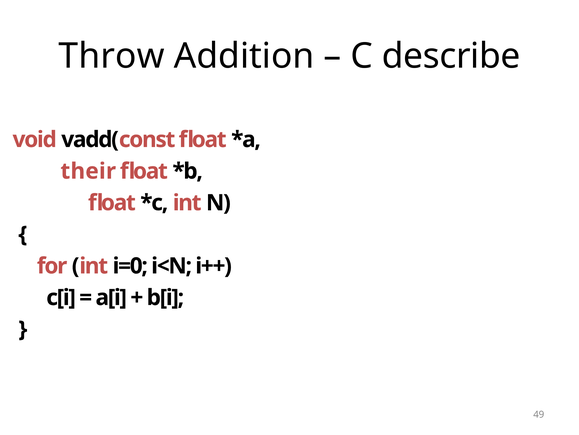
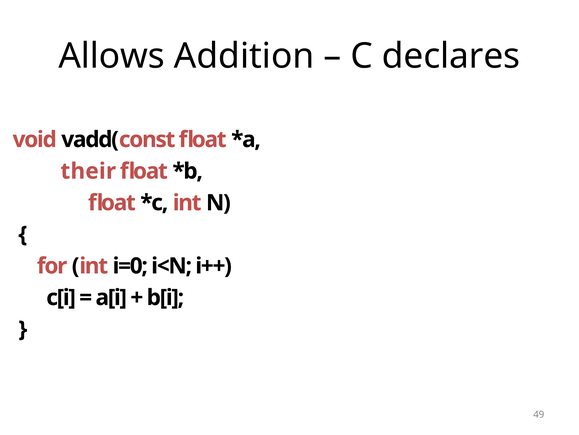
Throw: Throw -> Allows
describe: describe -> declares
